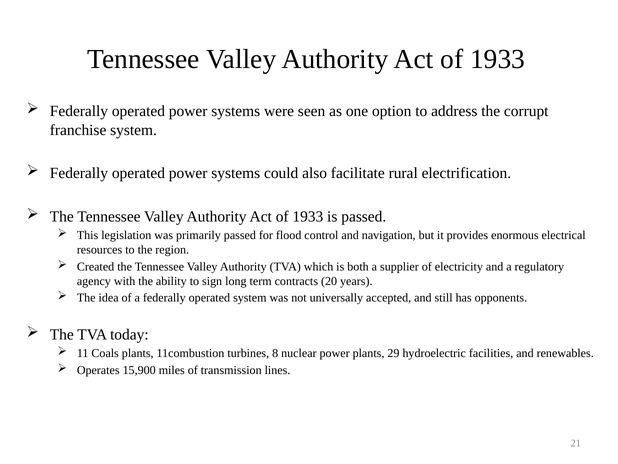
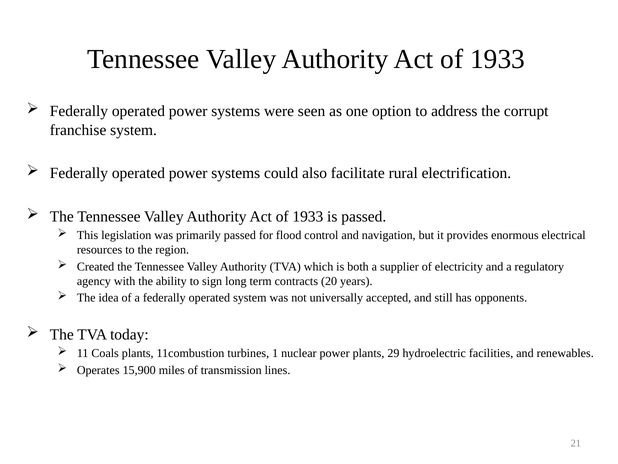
8: 8 -> 1
